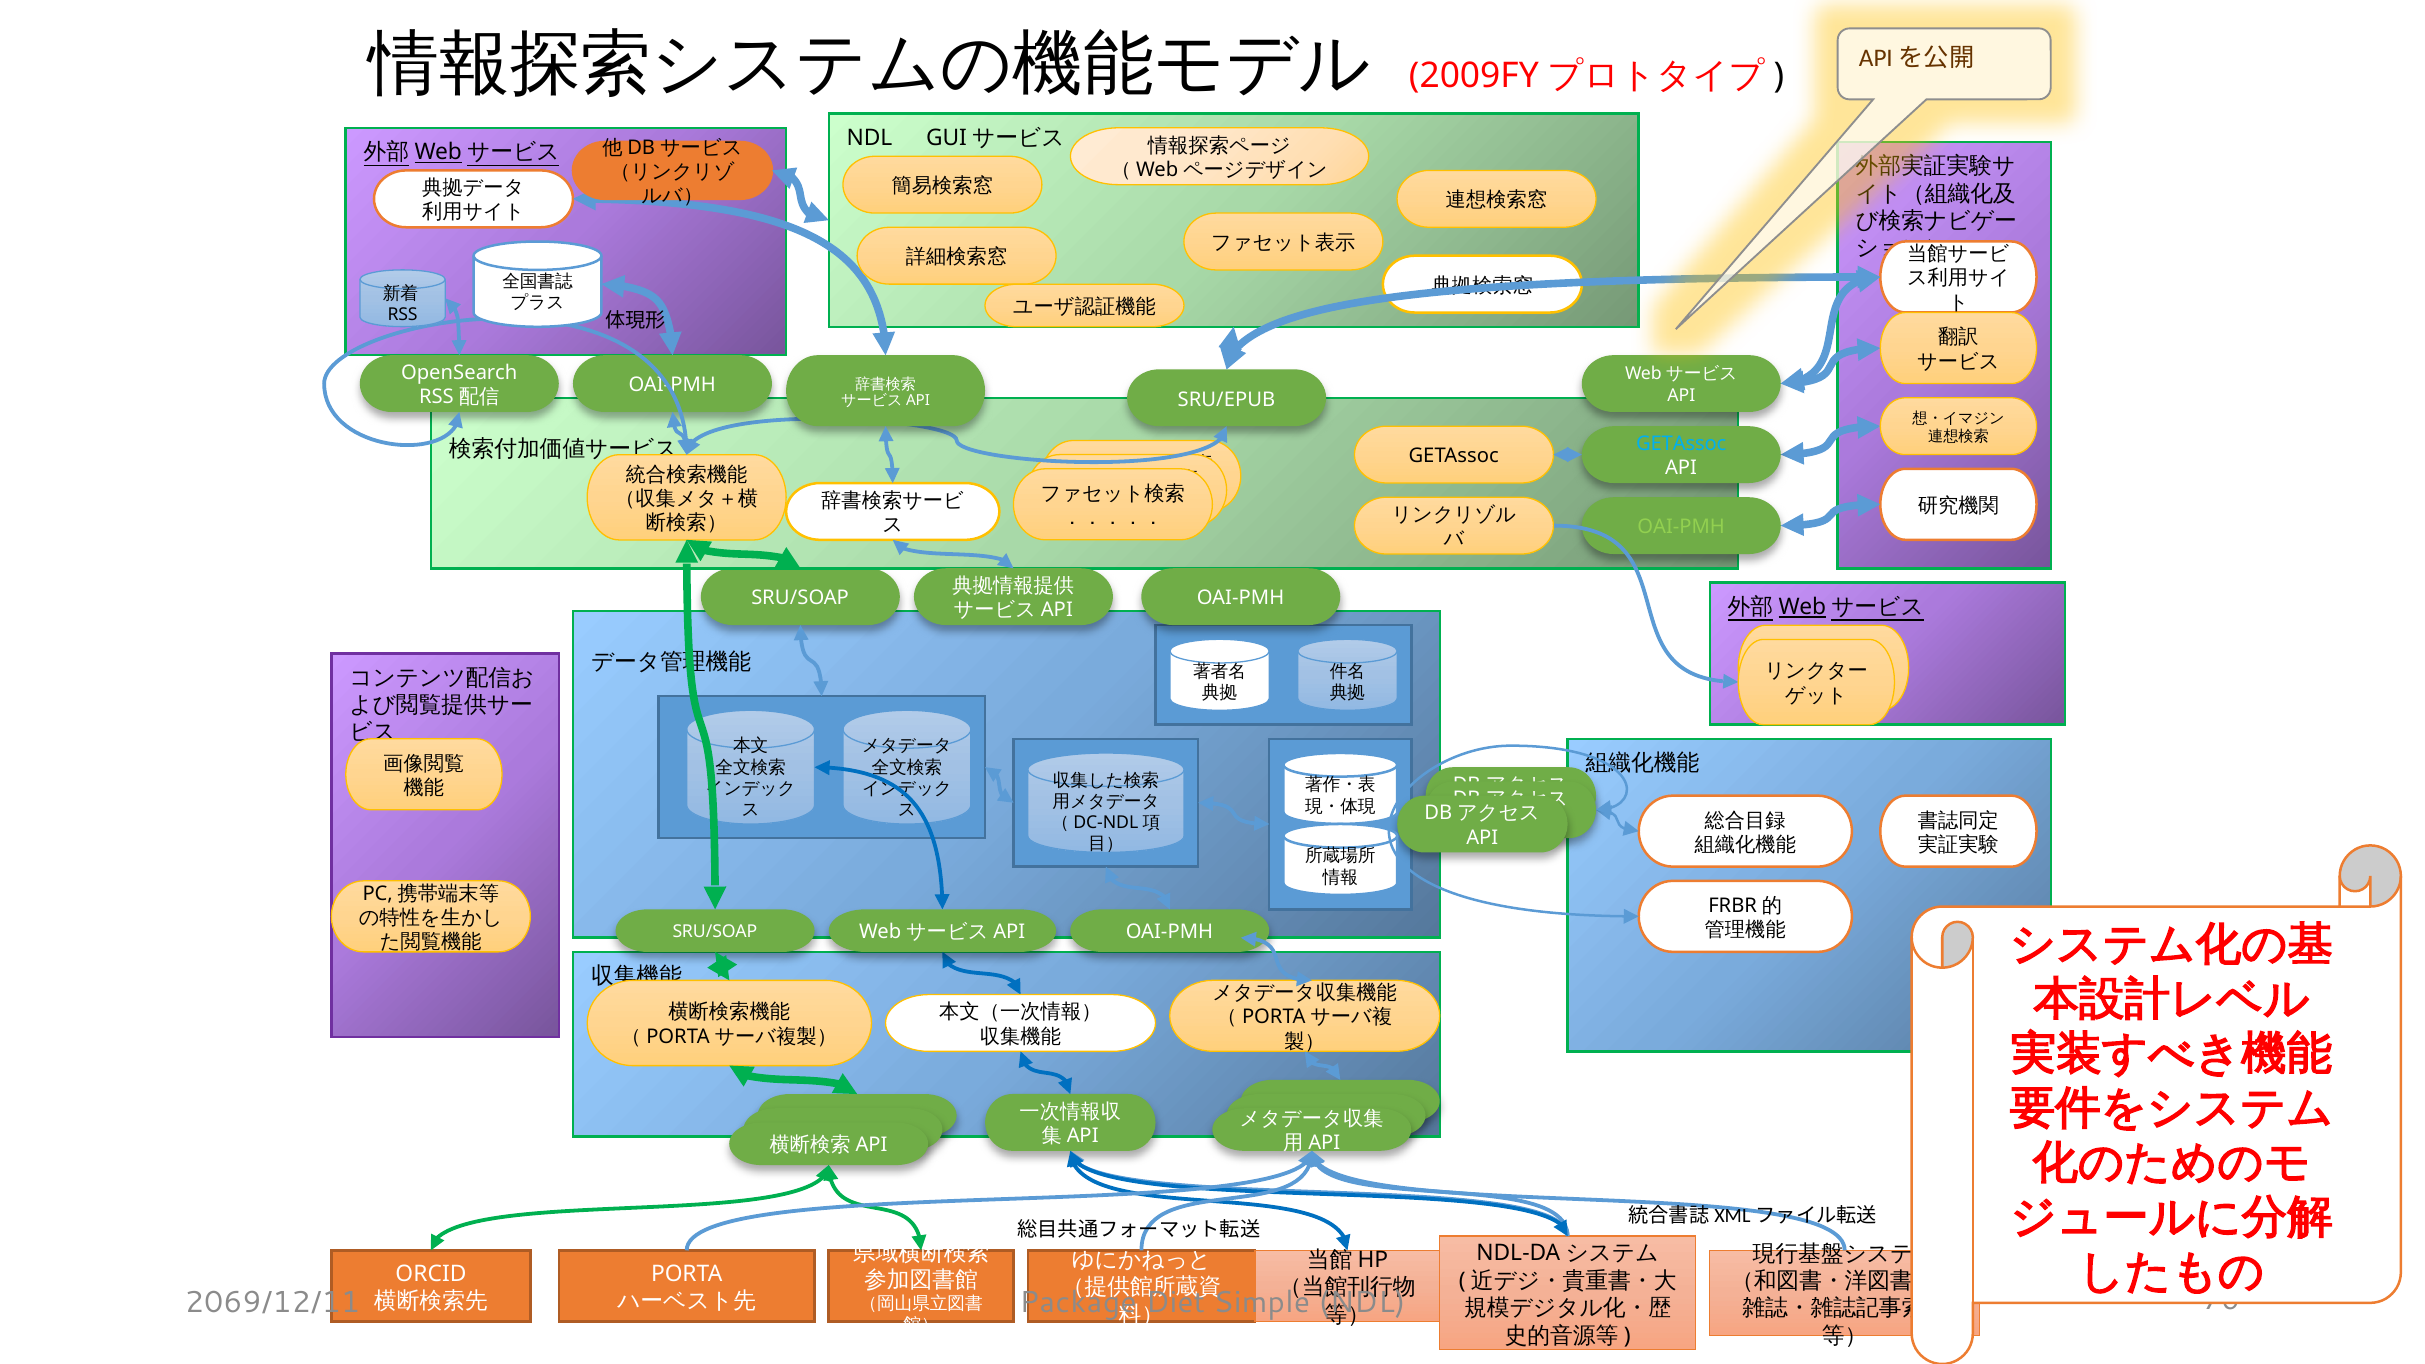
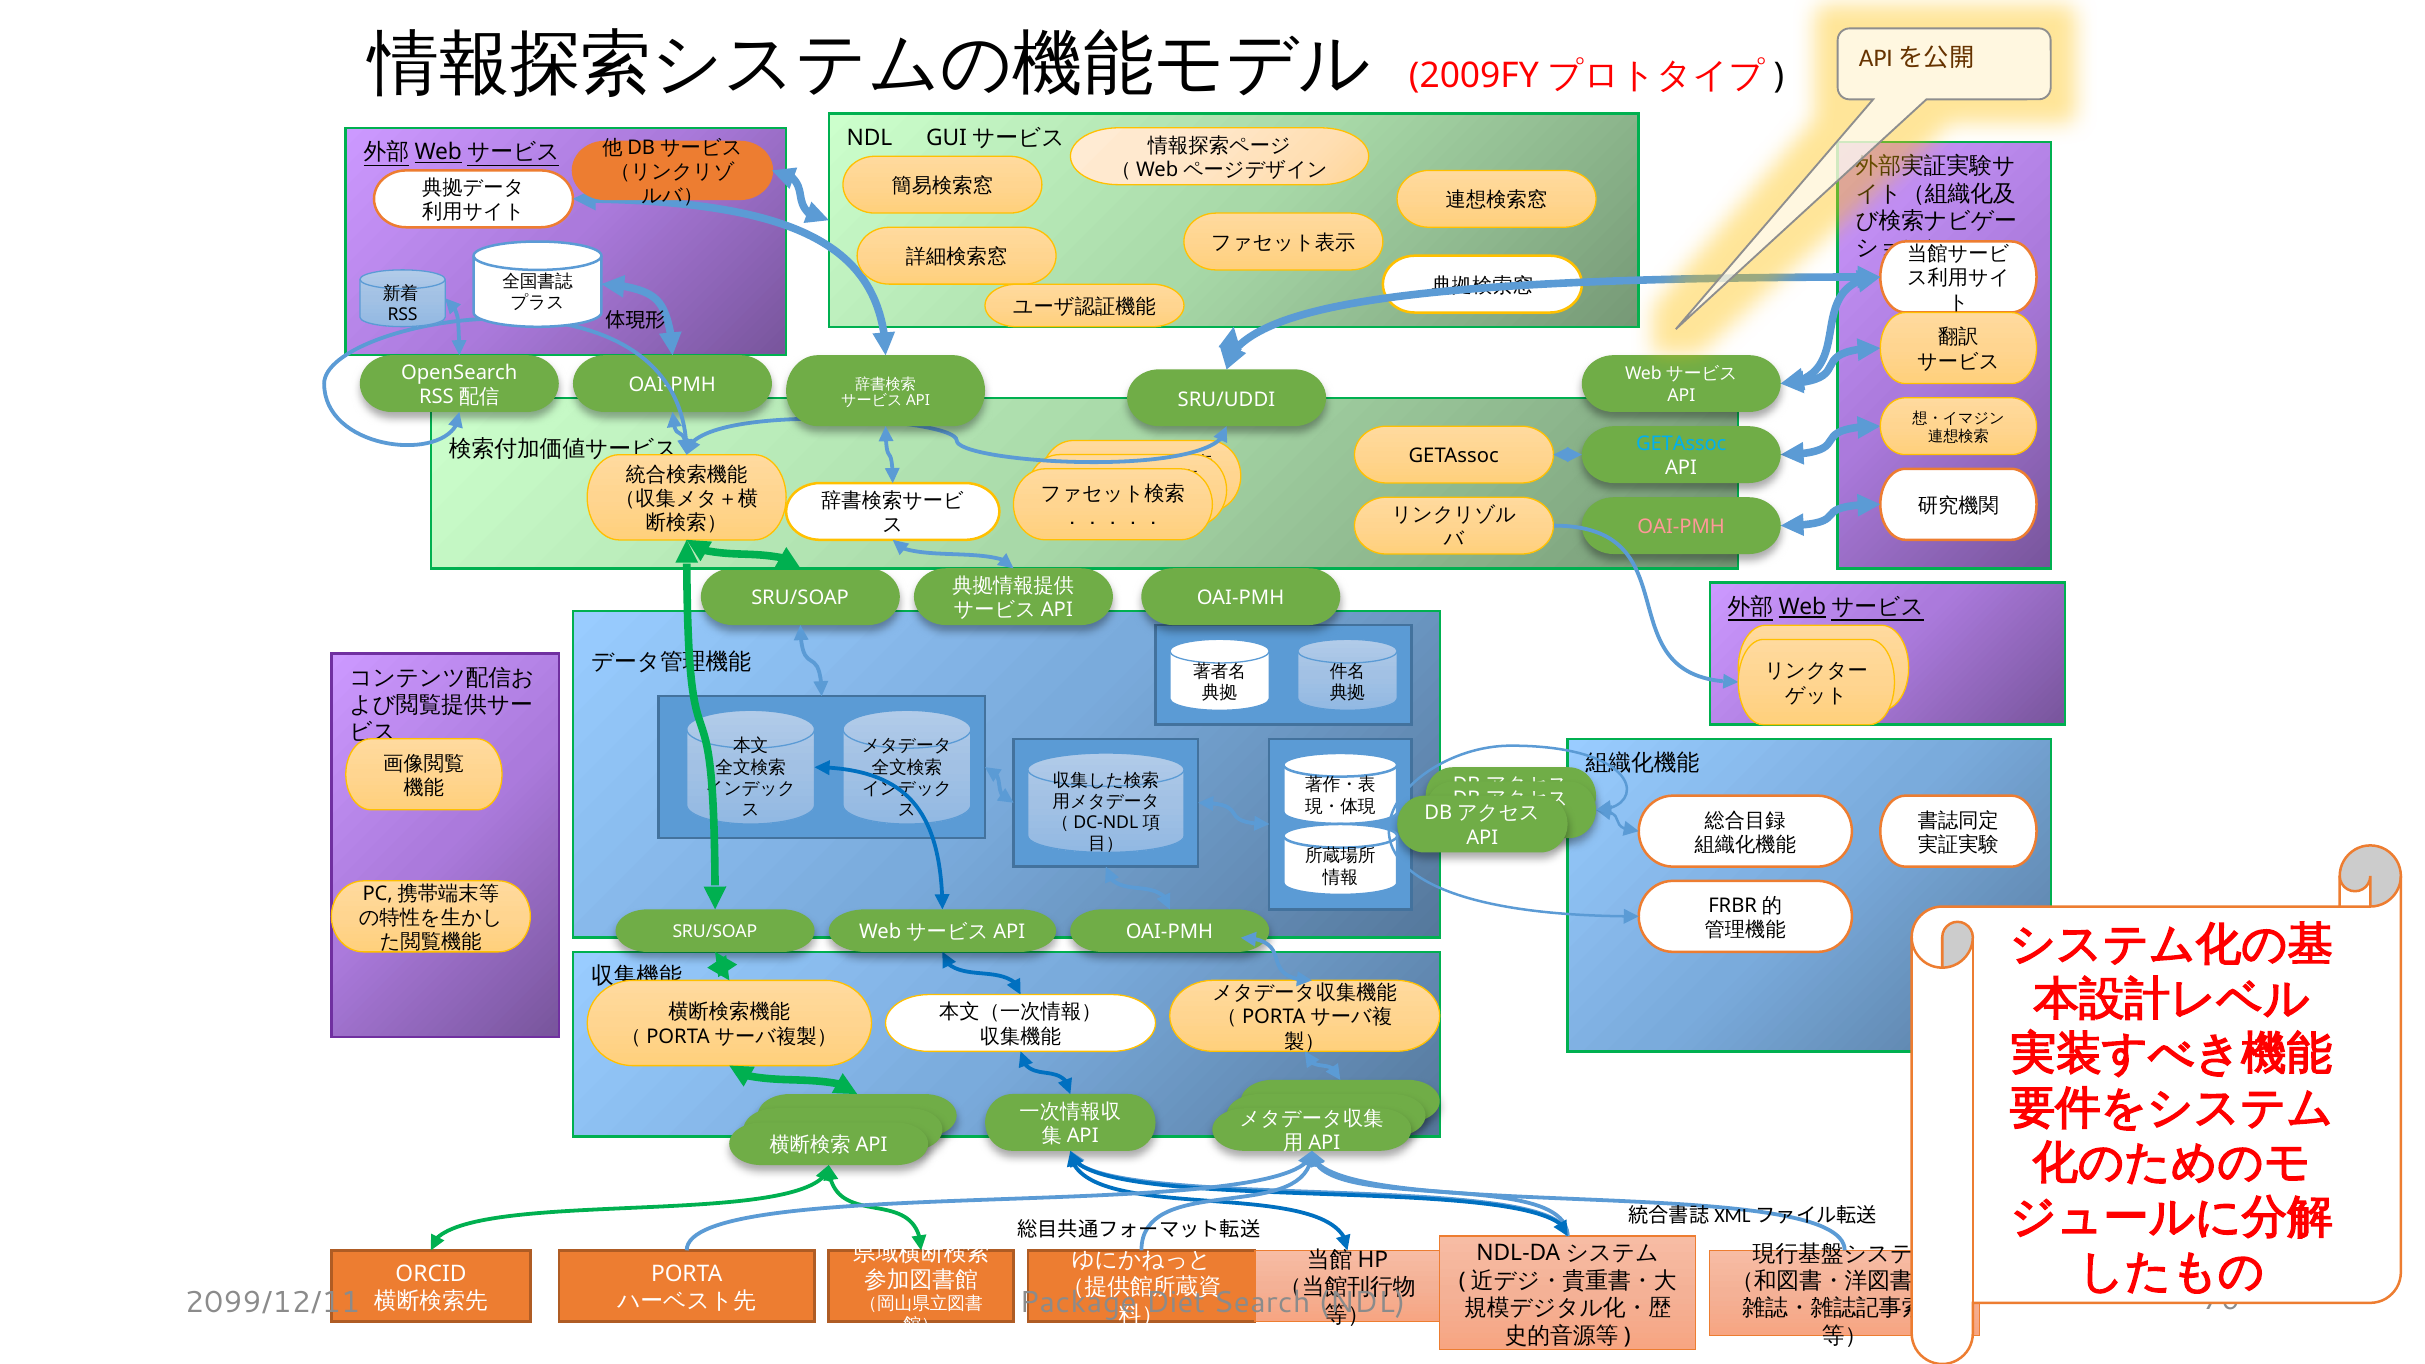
SRU/EPUB: SRU/EPUB -> SRU/UDDI
OAI-PMH at (1681, 527) colour: light green -> pink
2069/12/11: 2069/12/11 -> 2099/12/11
Simple: Simple -> Search
